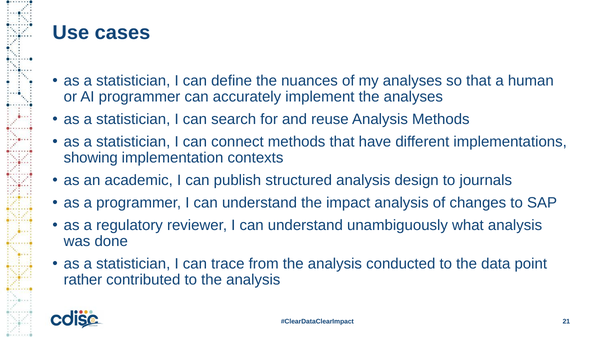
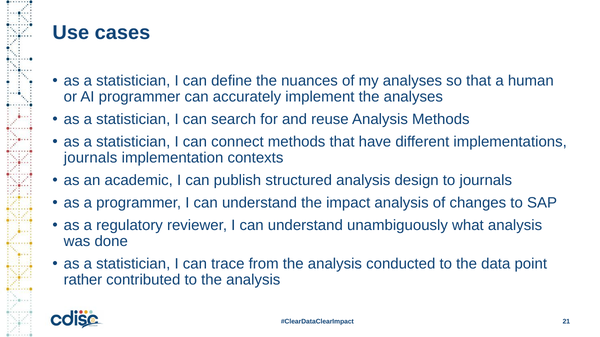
showing at (91, 158): showing -> journals
